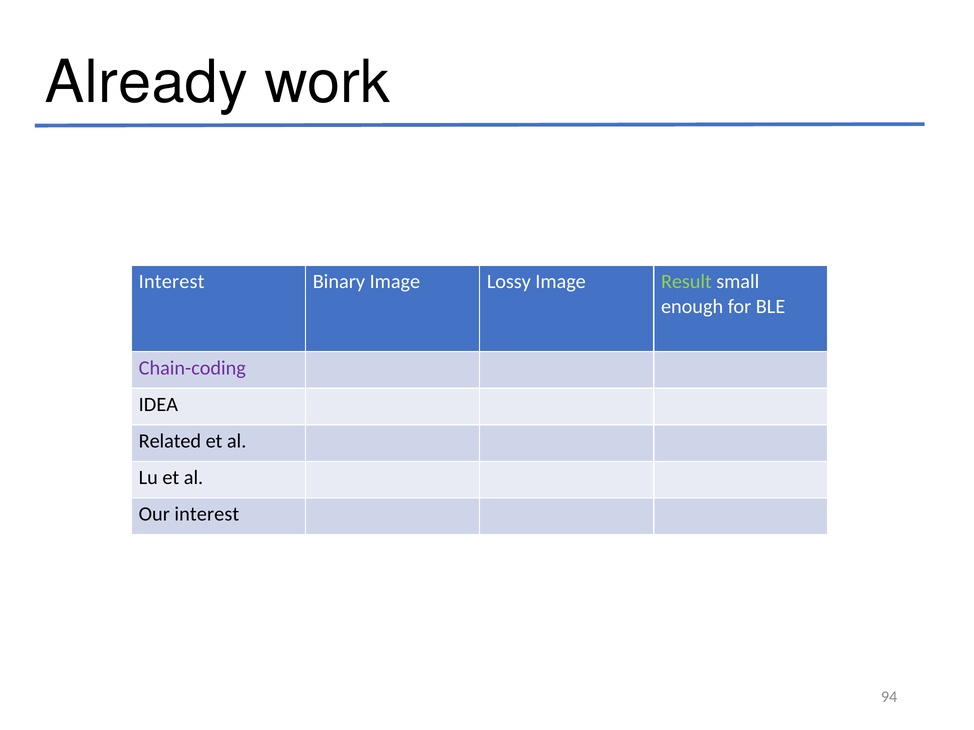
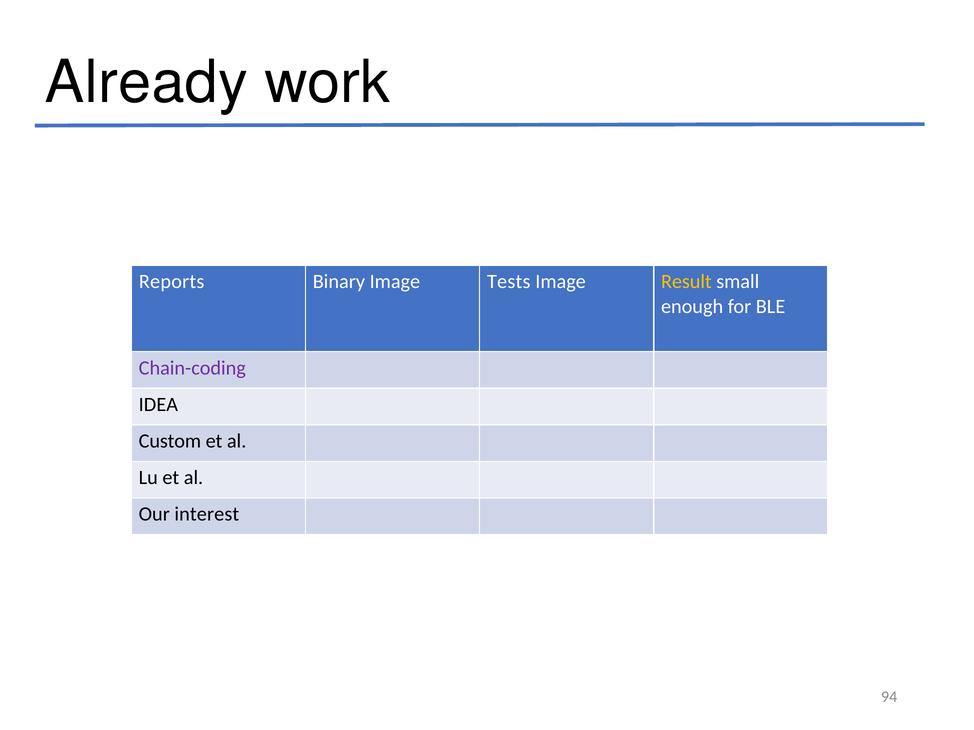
Interest at (172, 282): Interest -> Reports
Lossy: Lossy -> Tests
Result colour: light green -> yellow
Related: Related -> Custom
